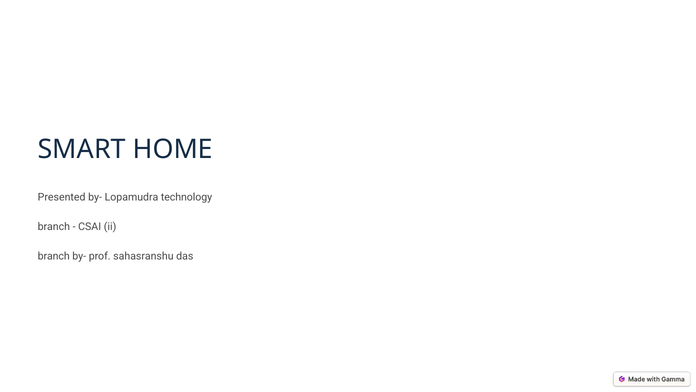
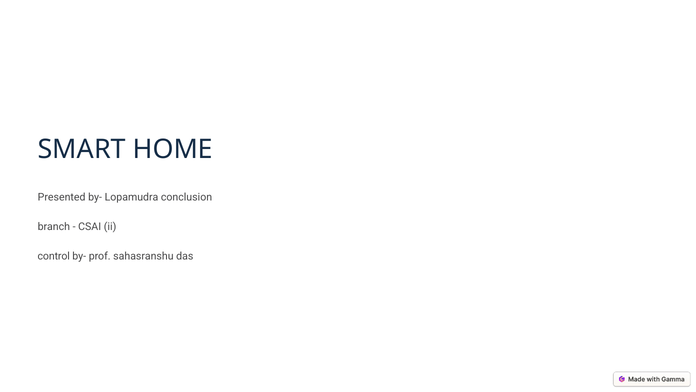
technology: technology -> conclusion
branch at (54, 256): branch -> control
